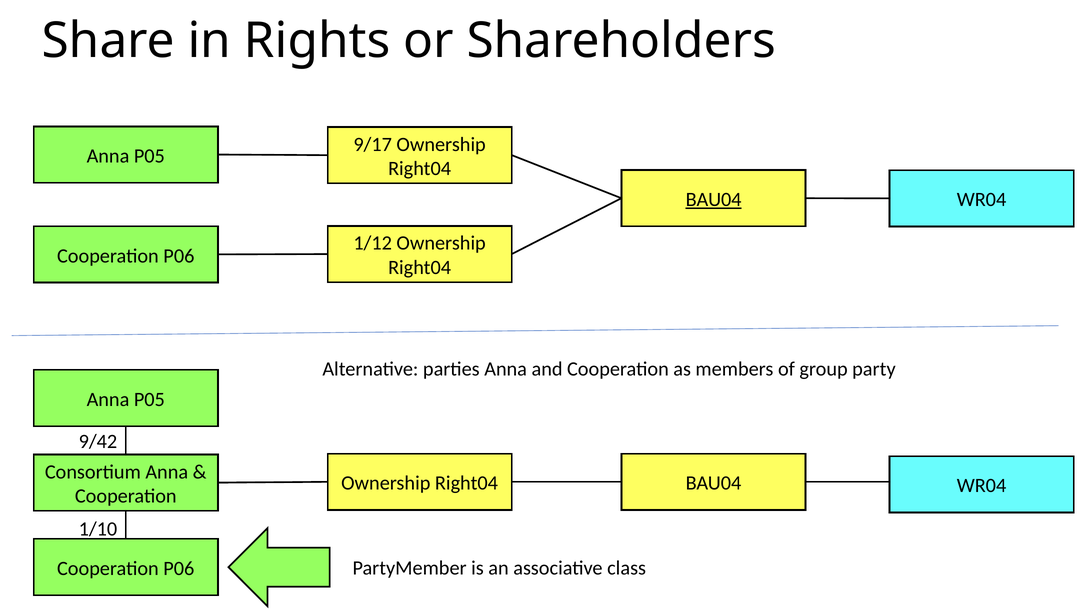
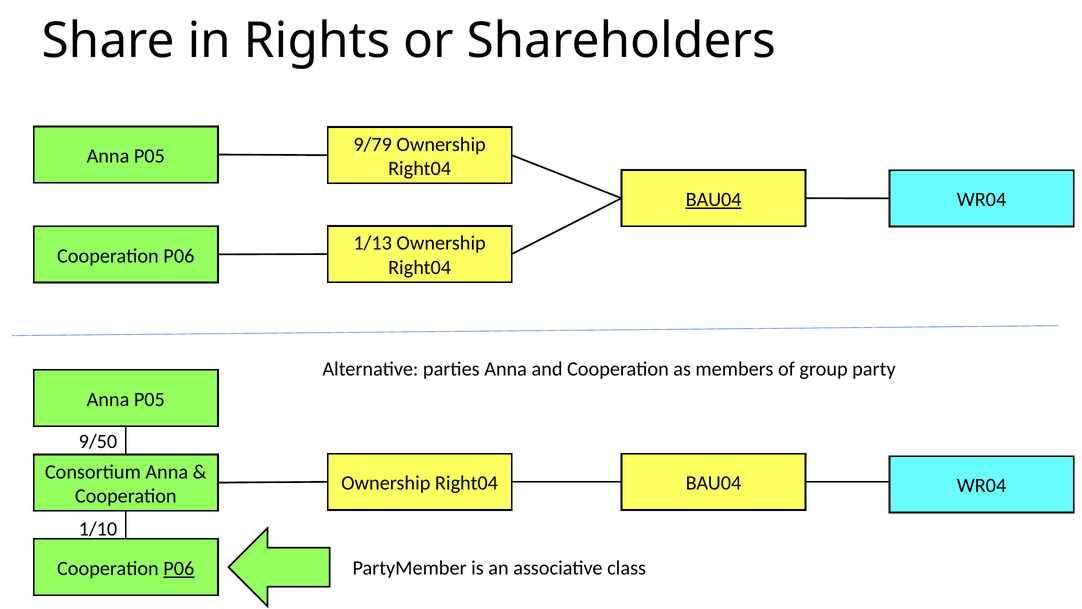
9/17: 9/17 -> 9/79
1/12: 1/12 -> 1/13
9/42: 9/42 -> 9/50
P06 at (179, 568) underline: none -> present
